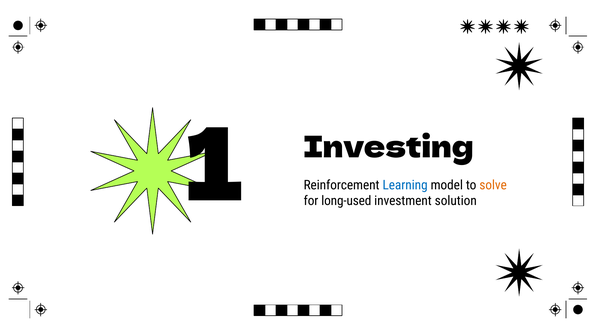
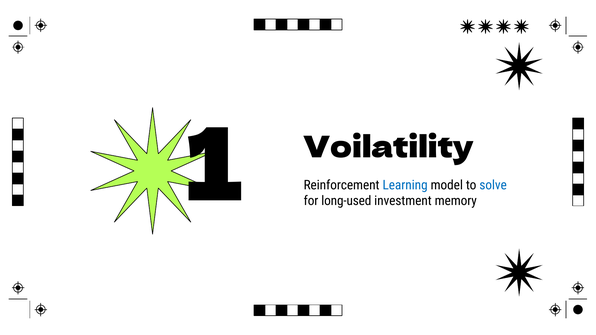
Investing: Investing -> Voilatility
solve colour: orange -> blue
solution: solution -> memory
